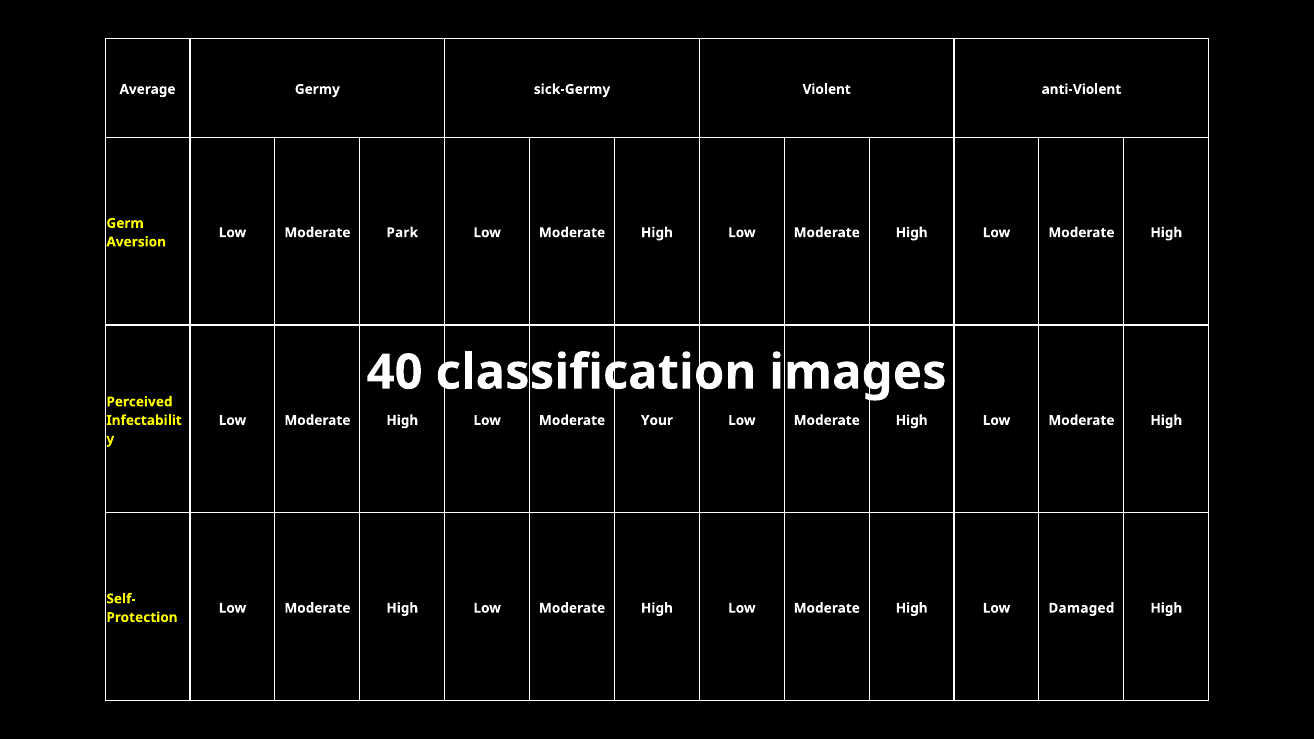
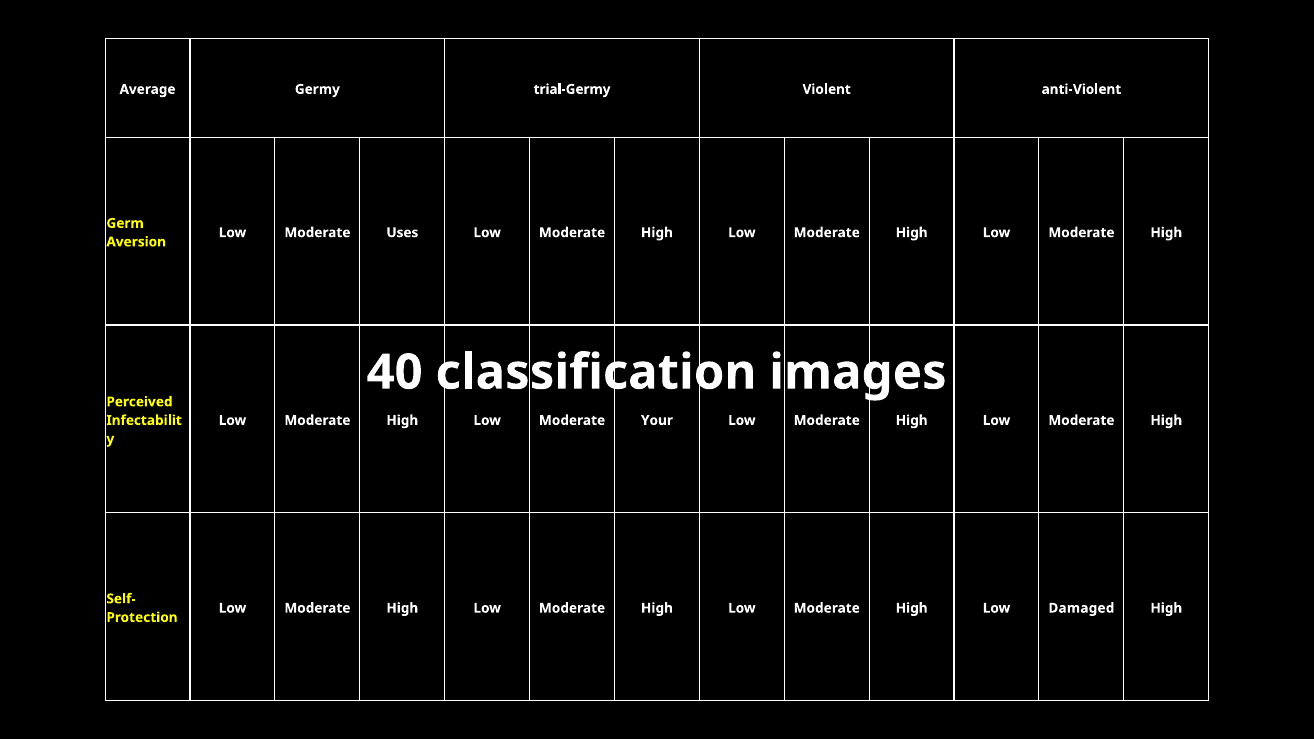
sick-Germy: sick-Germy -> trial-Germy
Park: Park -> Uses
